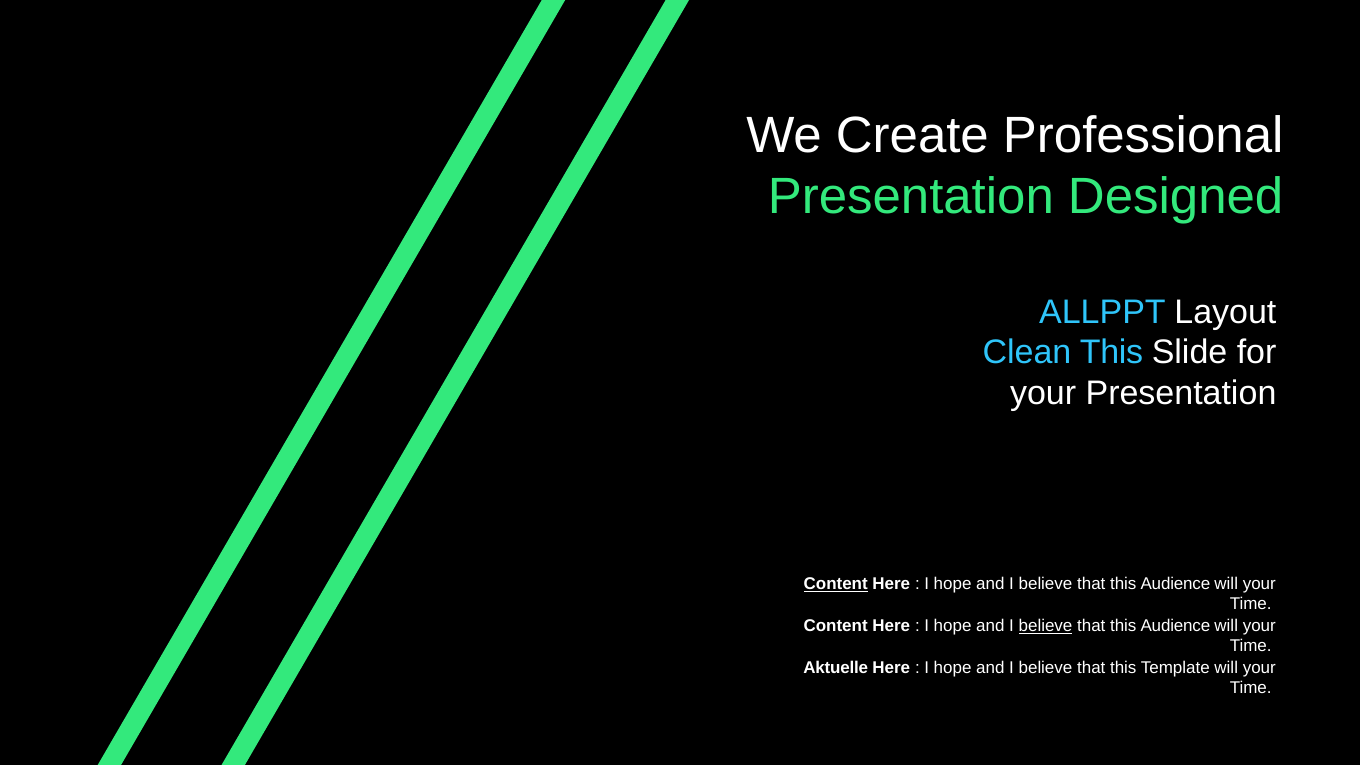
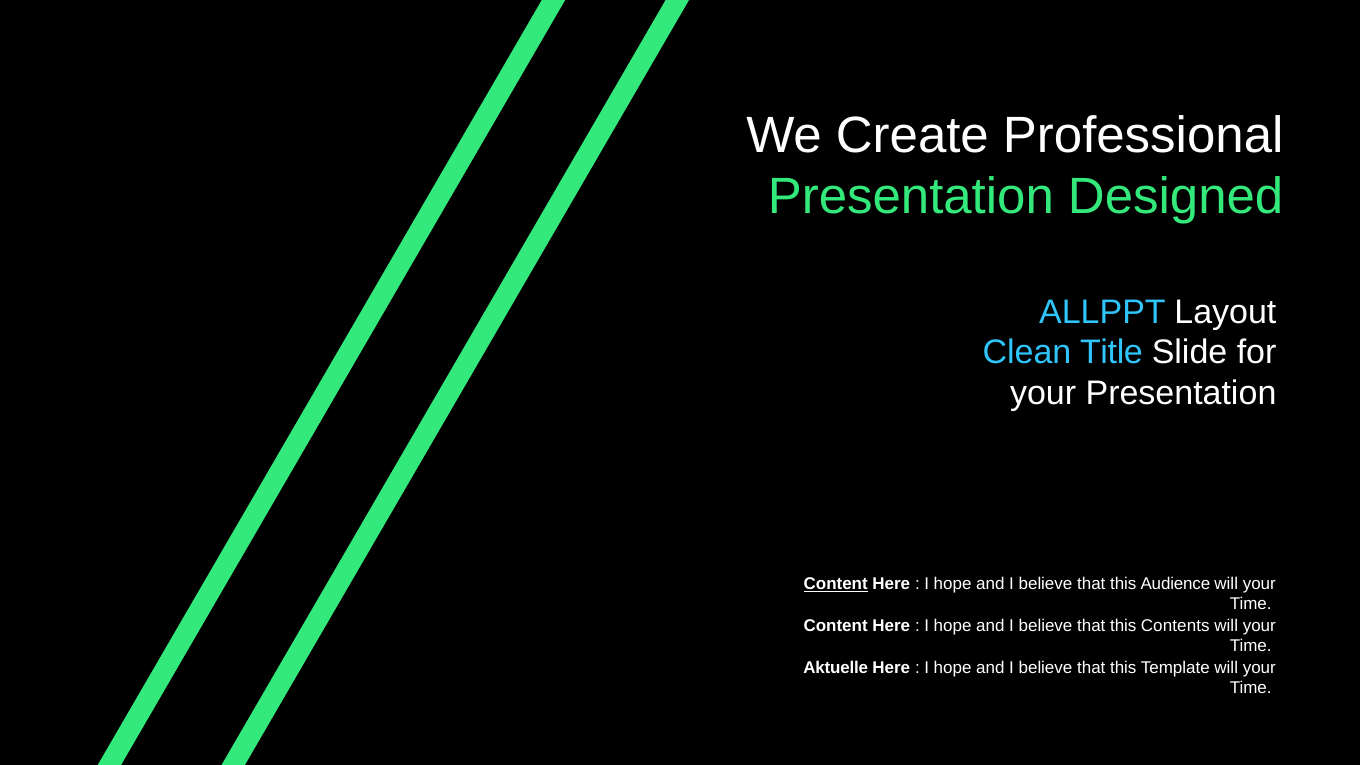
Clean This: This -> Title
believe at (1046, 626) underline: present -> none
Audience at (1175, 626): Audience -> Contents
